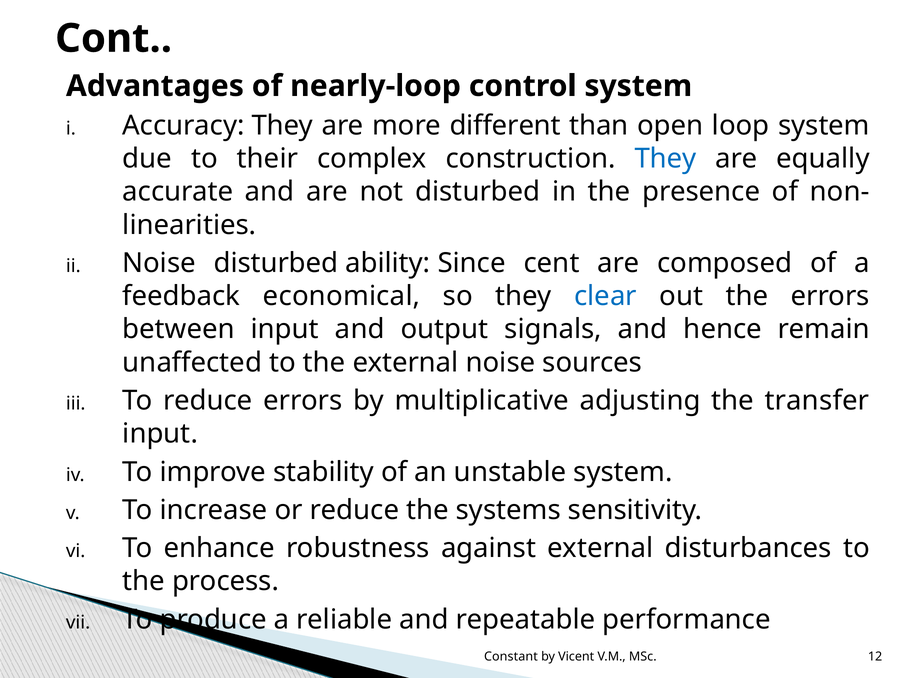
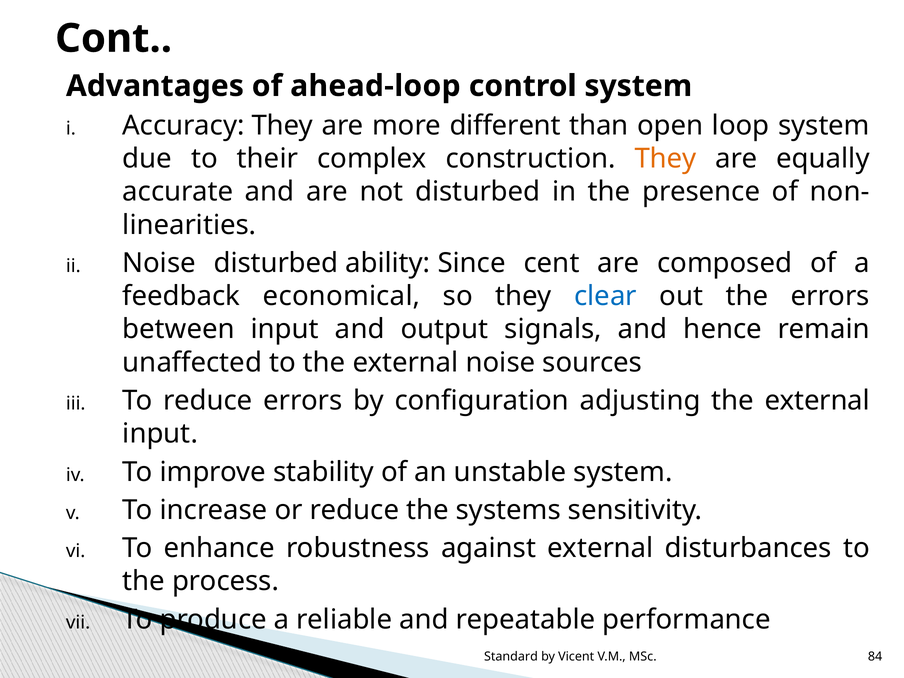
nearly-loop: nearly-loop -> ahead-loop
They at (666, 159) colour: blue -> orange
multiplicative: multiplicative -> configuration
adjusting the transfer: transfer -> external
Constant: Constant -> Standard
12: 12 -> 84
